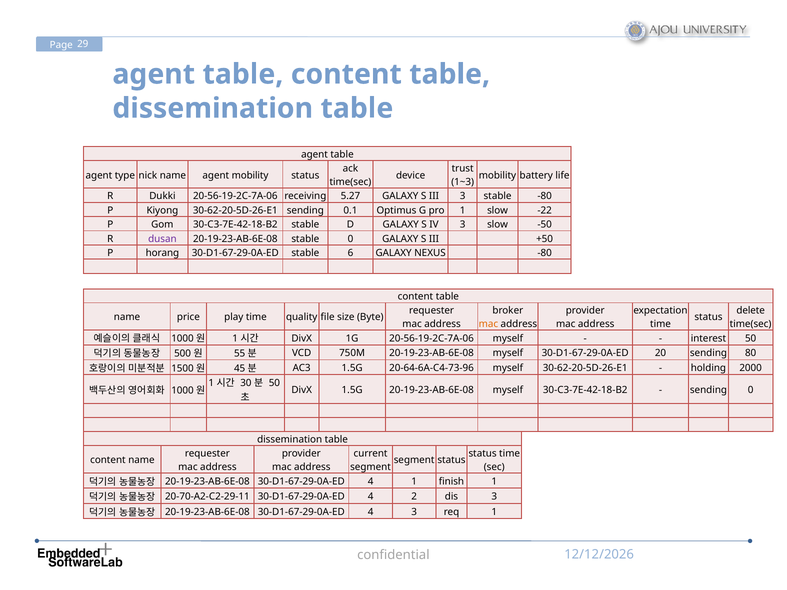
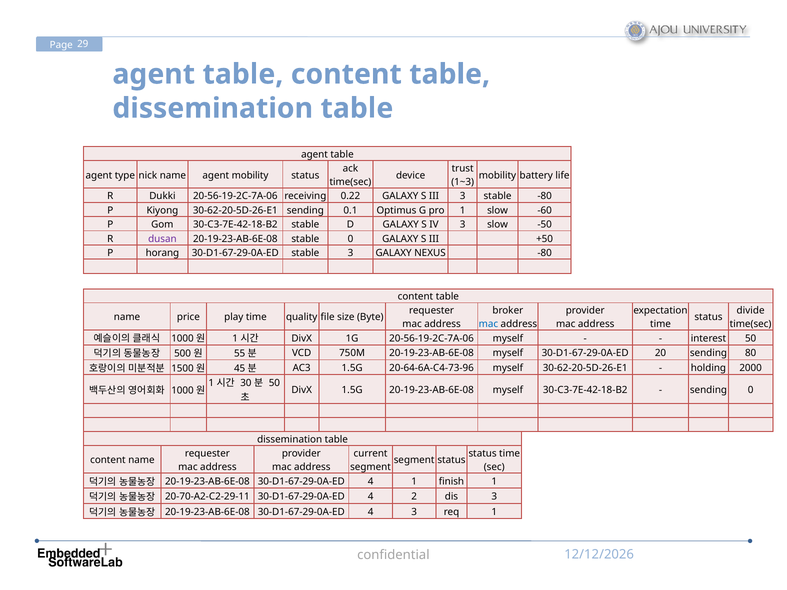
5.27: 5.27 -> 0.22
-22: -22 -> -60
stable 6: 6 -> 3
delete: delete -> divide
mac at (488, 324) colour: orange -> blue
